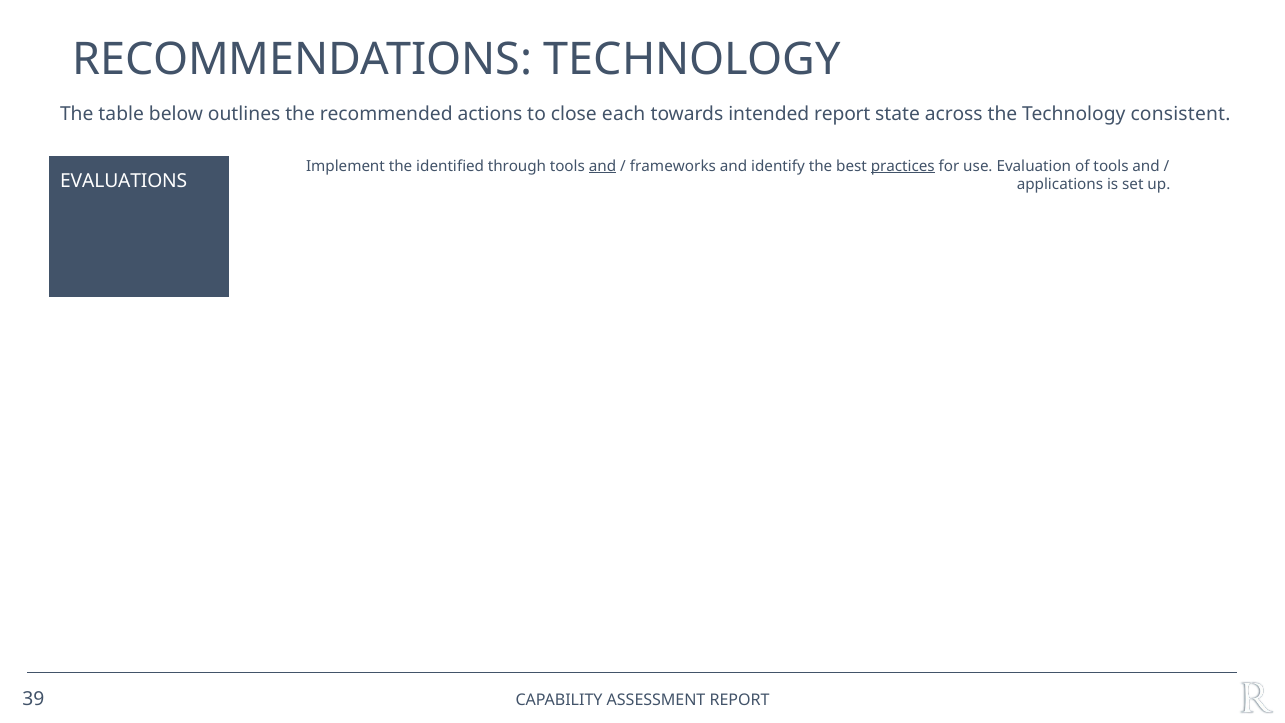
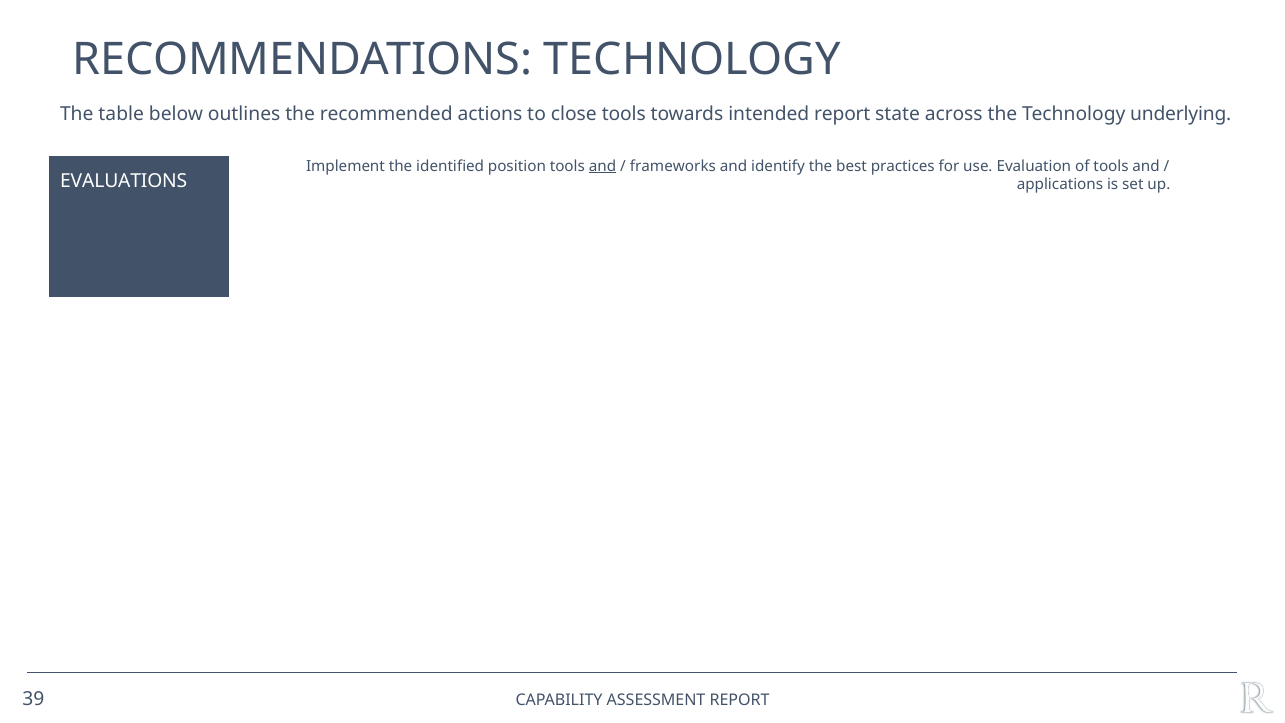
close each: each -> tools
consistent: consistent -> underlying
through: through -> position
practices underline: present -> none
